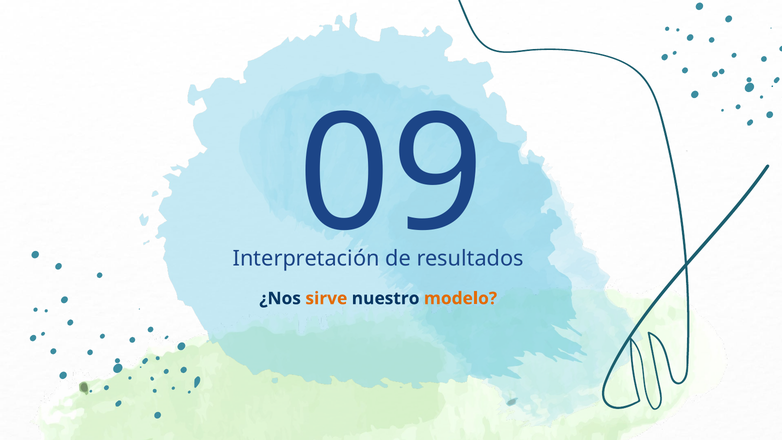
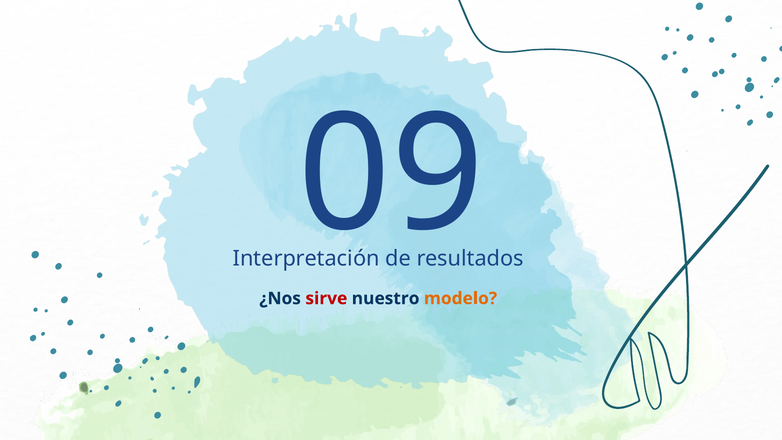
sirve colour: orange -> red
